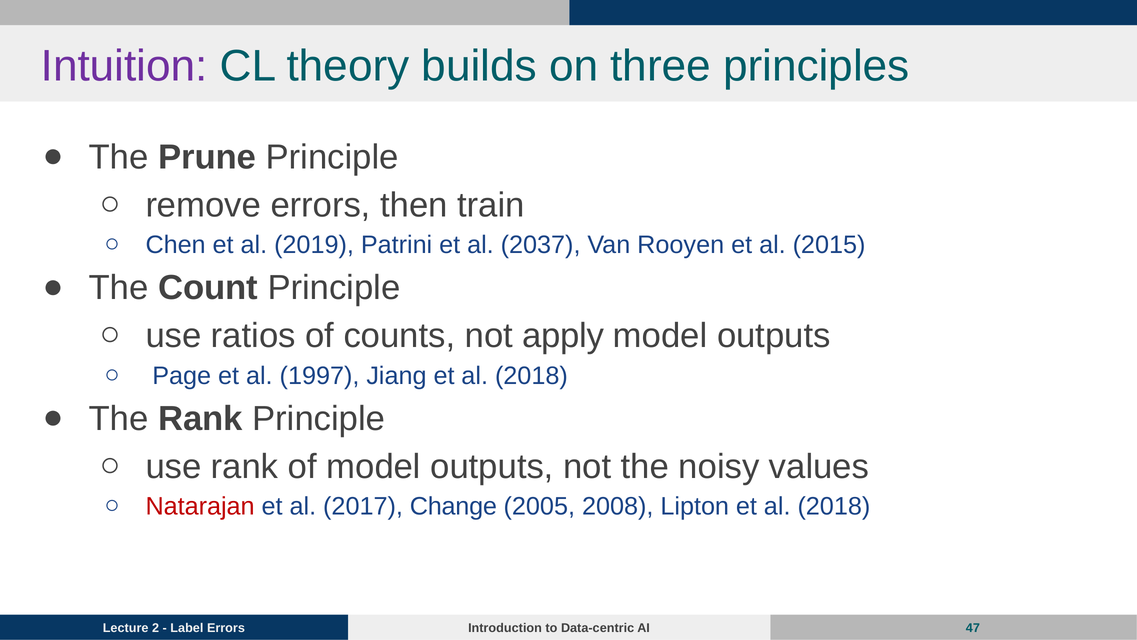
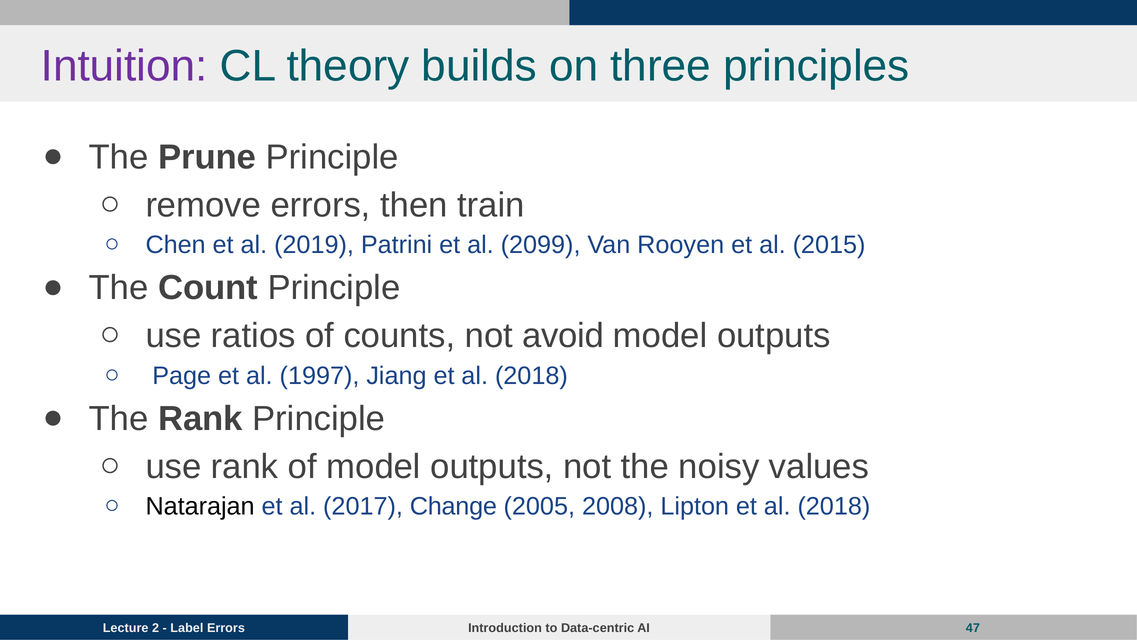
2037: 2037 -> 2099
apply: apply -> avoid
Natarajan colour: red -> black
